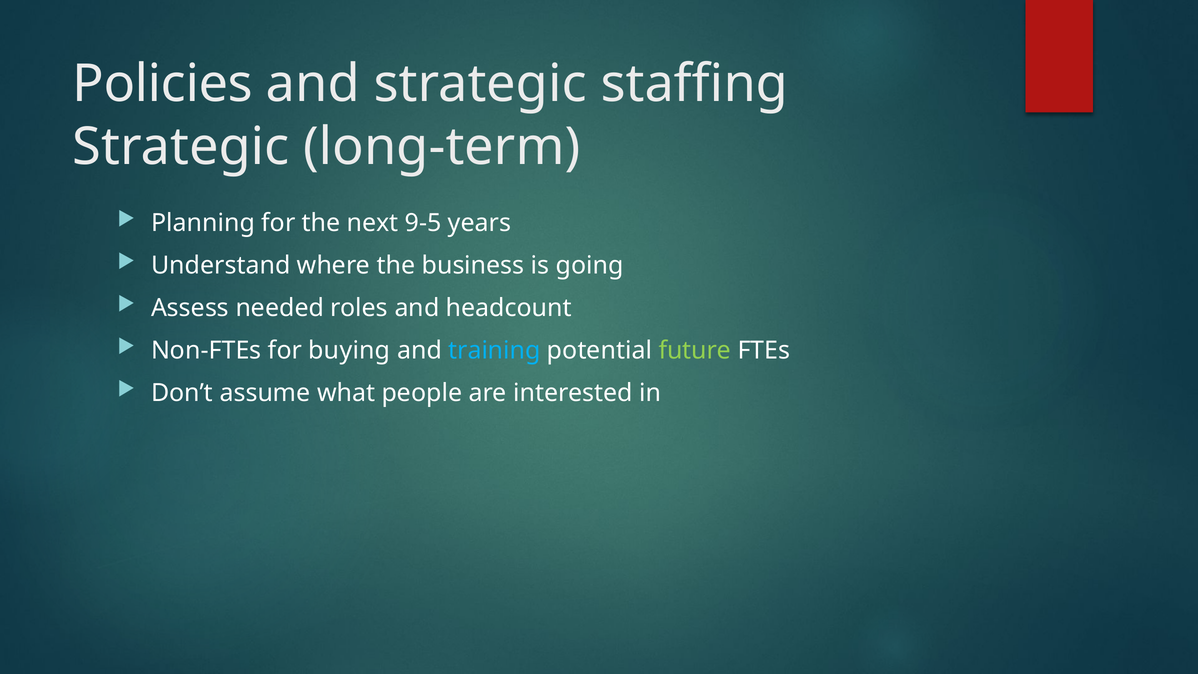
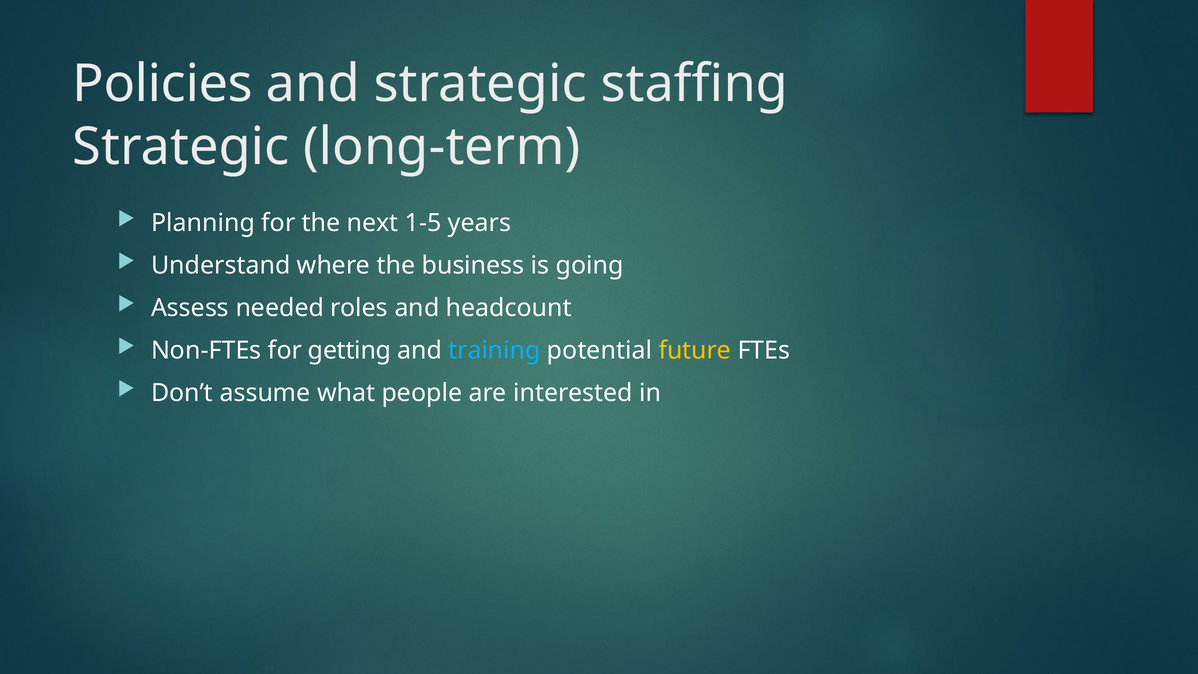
9-5: 9-5 -> 1-5
buying: buying -> getting
future colour: light green -> yellow
